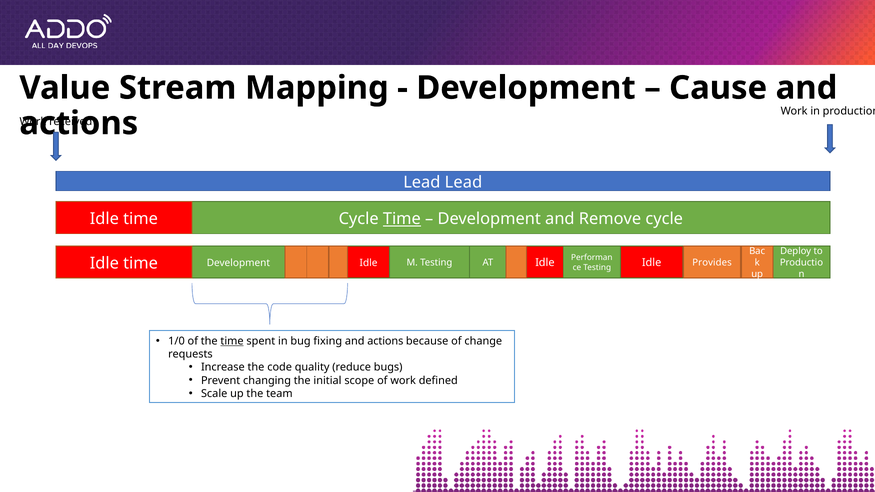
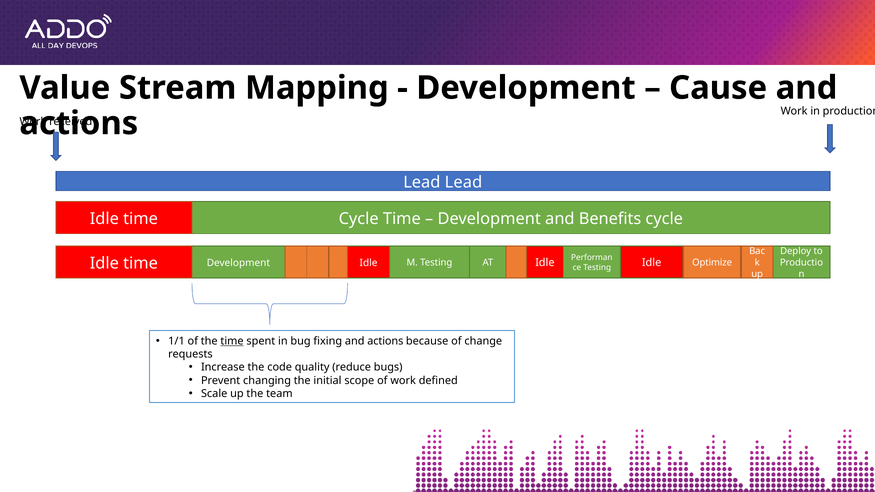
Time at (402, 219) underline: present -> none
Remove: Remove -> Benefits
Provides: Provides -> Optimize
1/0: 1/0 -> 1/1
